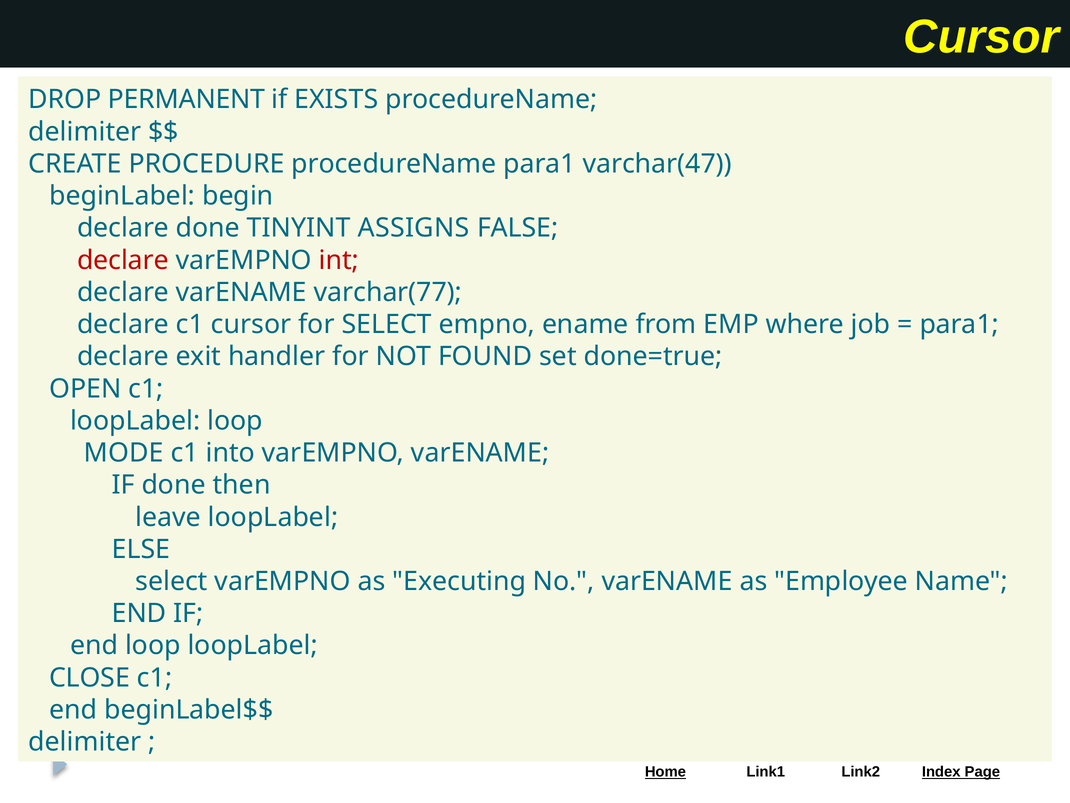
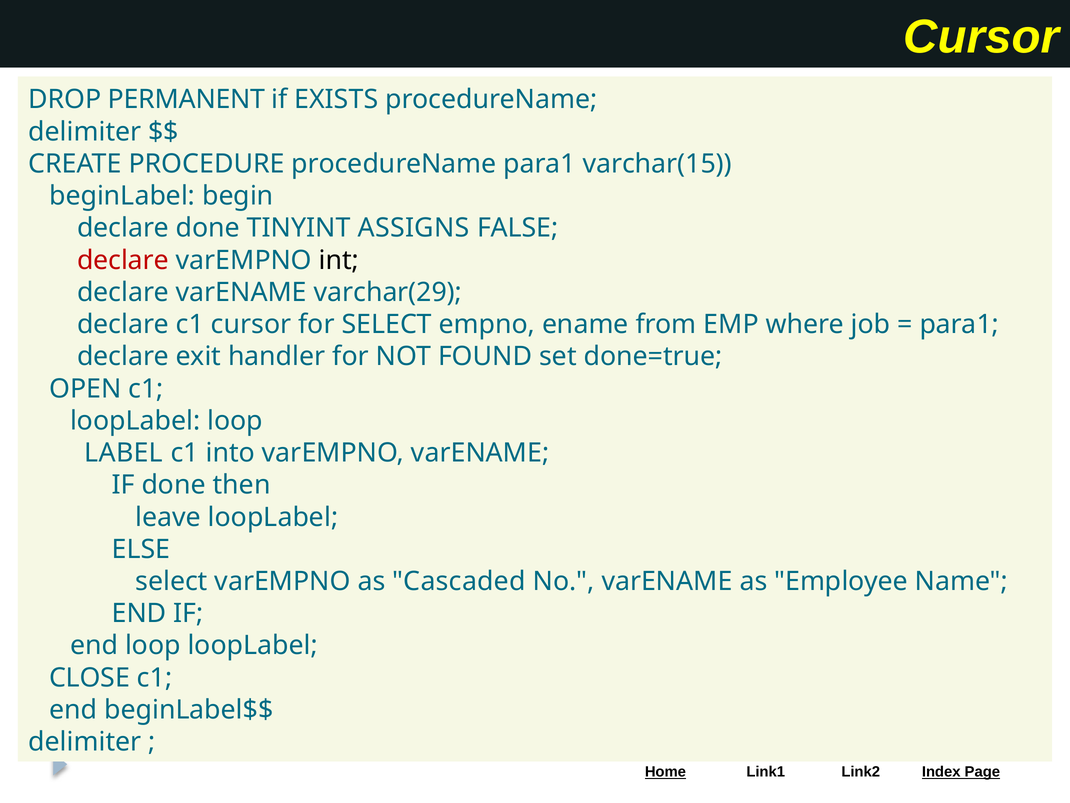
varchar(47: varchar(47 -> varchar(15
int colour: red -> black
varchar(77: varchar(77 -> varchar(29
MODE: MODE -> LABEL
Executing: Executing -> Cascaded
